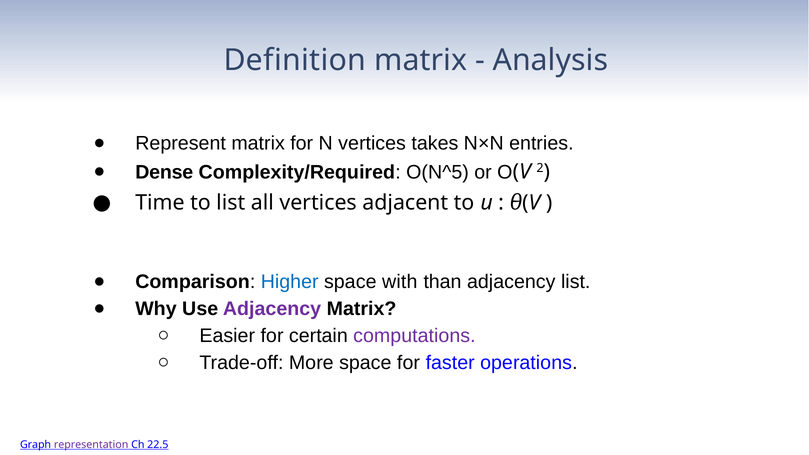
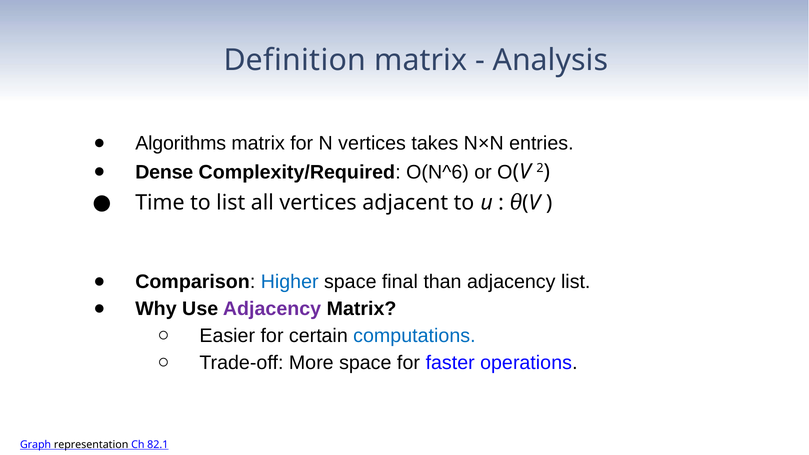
Represent: Represent -> Algorithms
O(N^5: O(N^5 -> O(N^6
with: with -> final
computations colour: purple -> blue
representation colour: purple -> black
22.5: 22.5 -> 82.1
